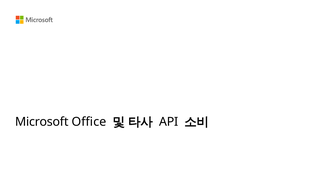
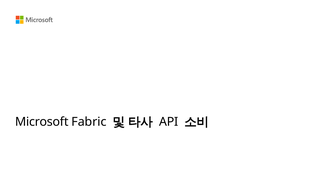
Office: Office -> Fabric
